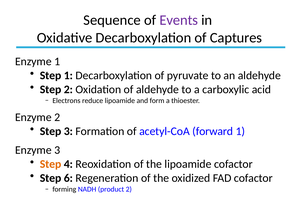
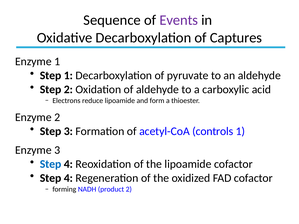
forward: forward -> controls
Step at (51, 164) colour: orange -> blue
6 at (68, 178): 6 -> 4
